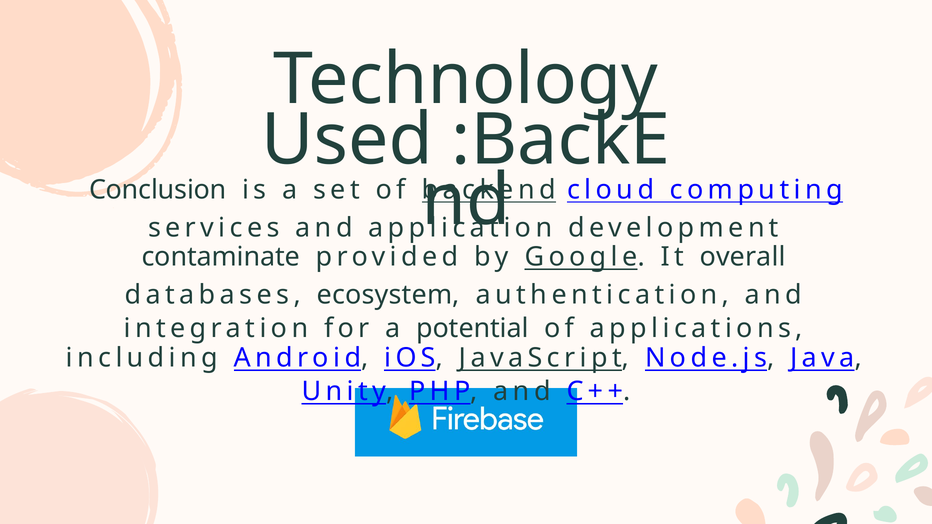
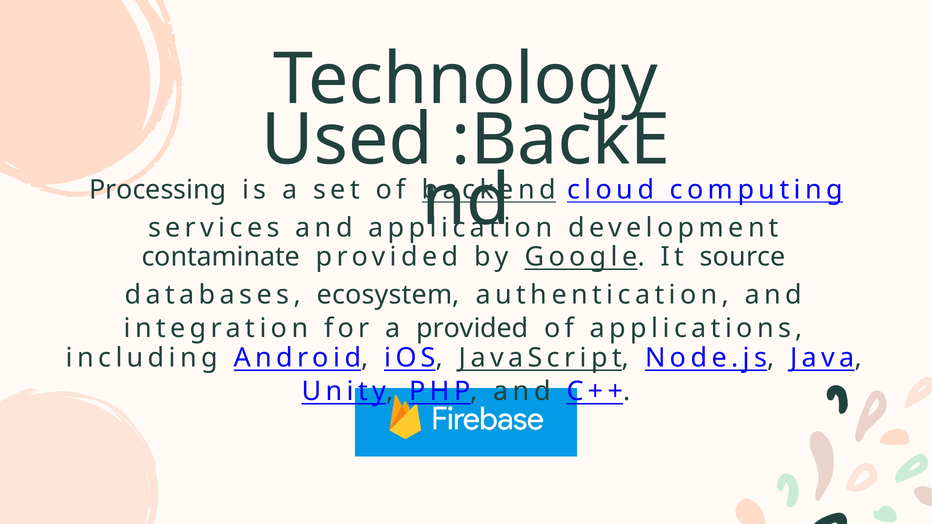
Conclusion: Conclusion -> Processing
overall: overall -> source
a potential: potential -> provided
